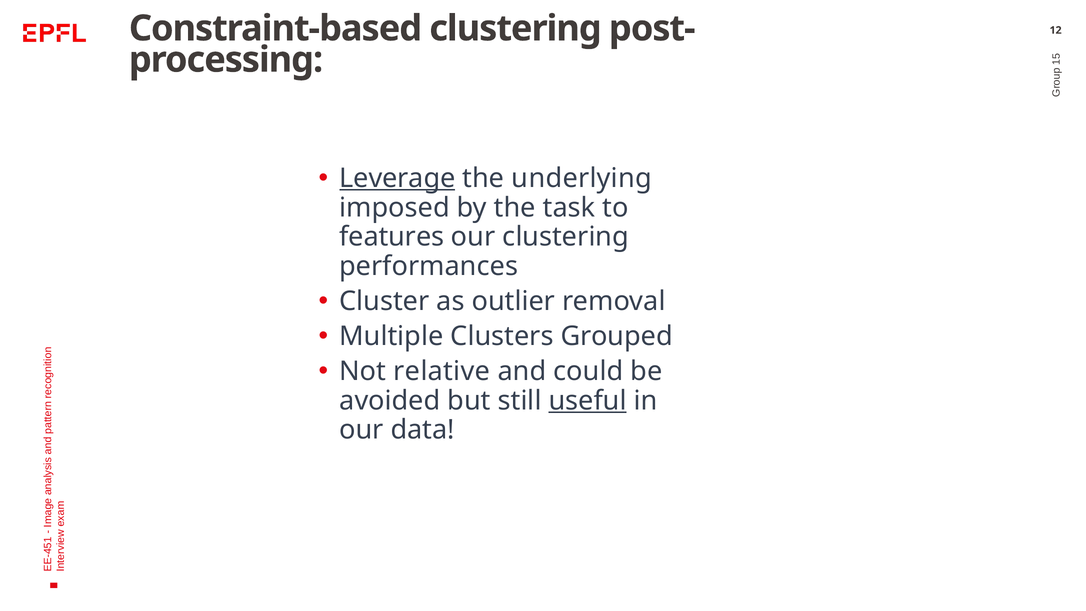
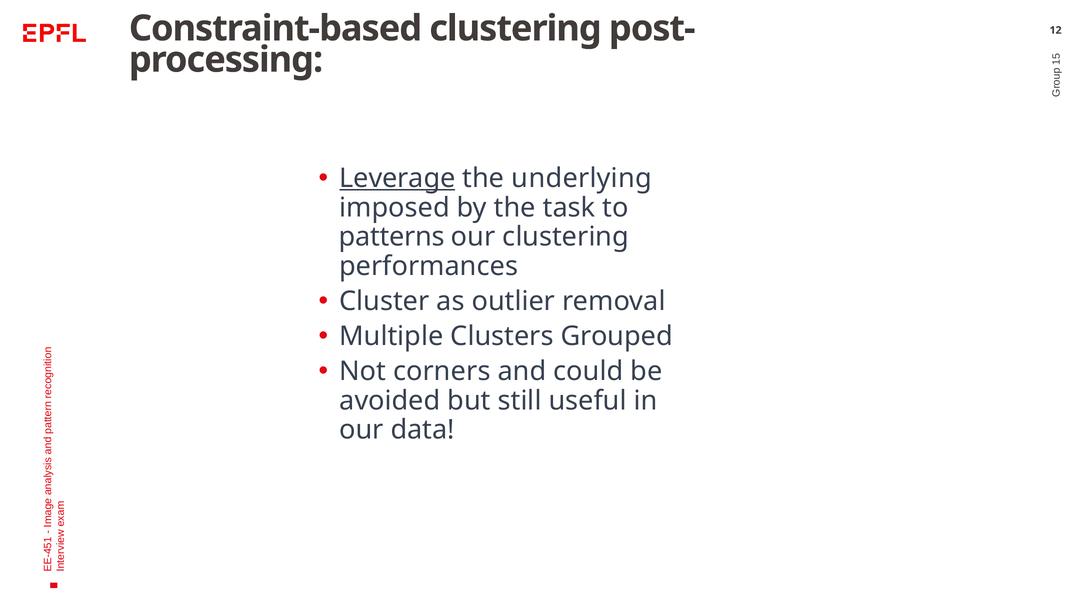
features: features -> patterns
relative: relative -> corners
useful underline: present -> none
